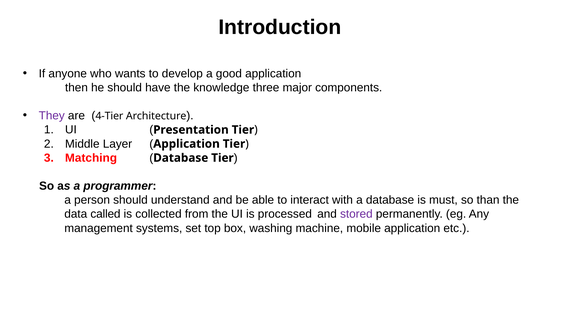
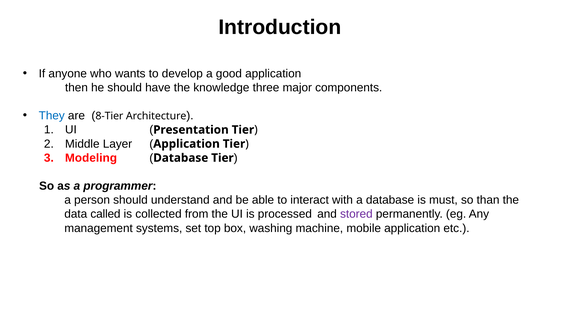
They colour: purple -> blue
4-Tier: 4-Tier -> 8-Tier
Matching: Matching -> Modeling
